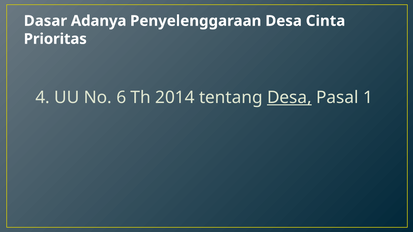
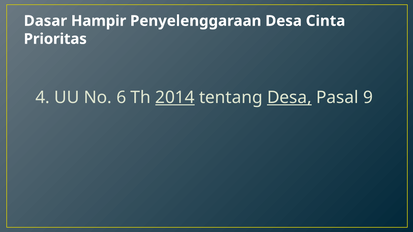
Adanya: Adanya -> Hampir
2014 underline: none -> present
1: 1 -> 9
